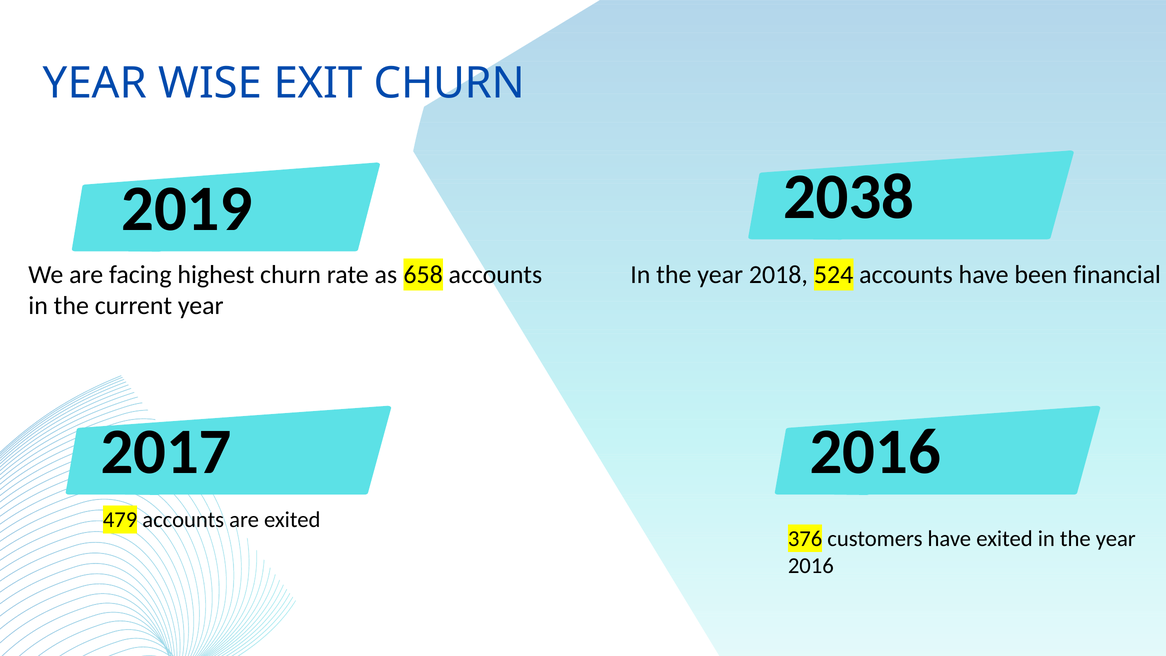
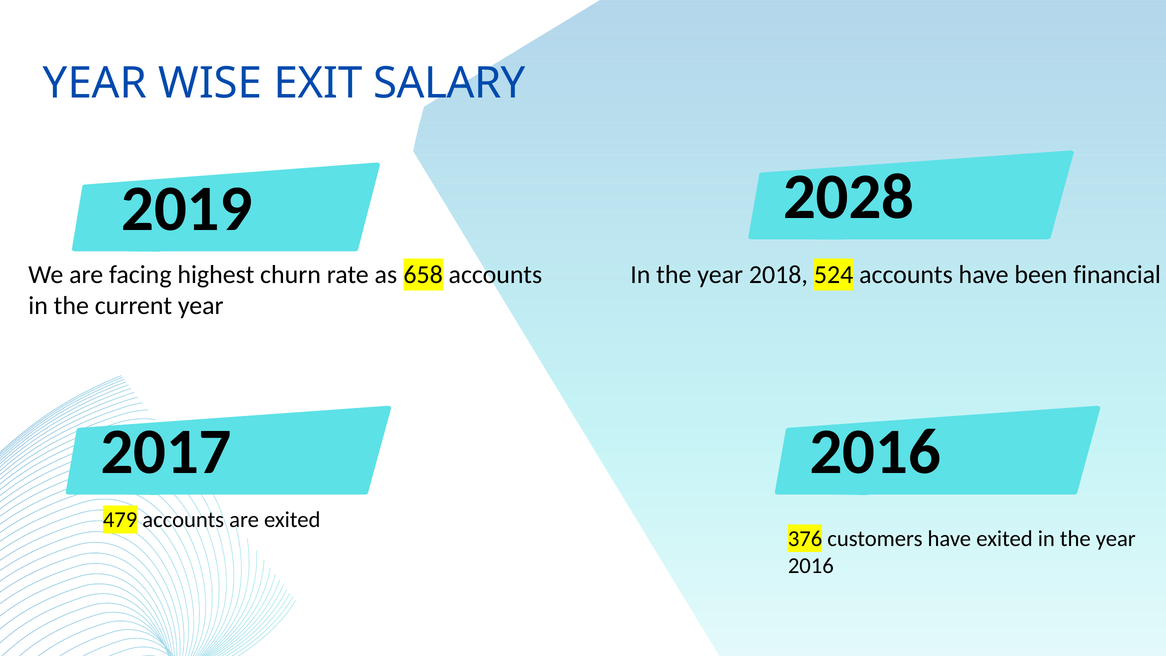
EXIT CHURN: CHURN -> SALARY
2038: 2038 -> 2028
